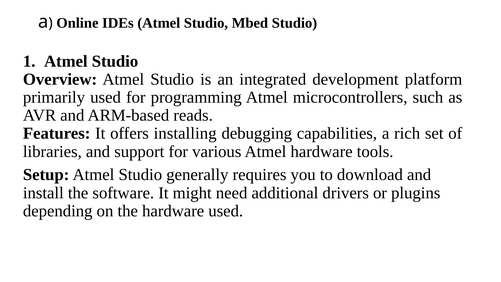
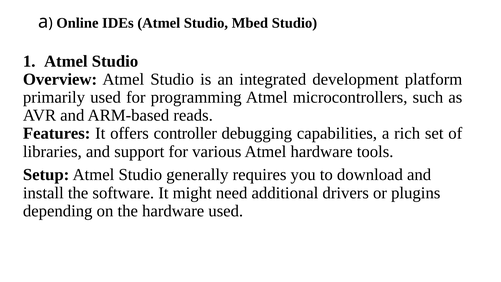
installing: installing -> controller
